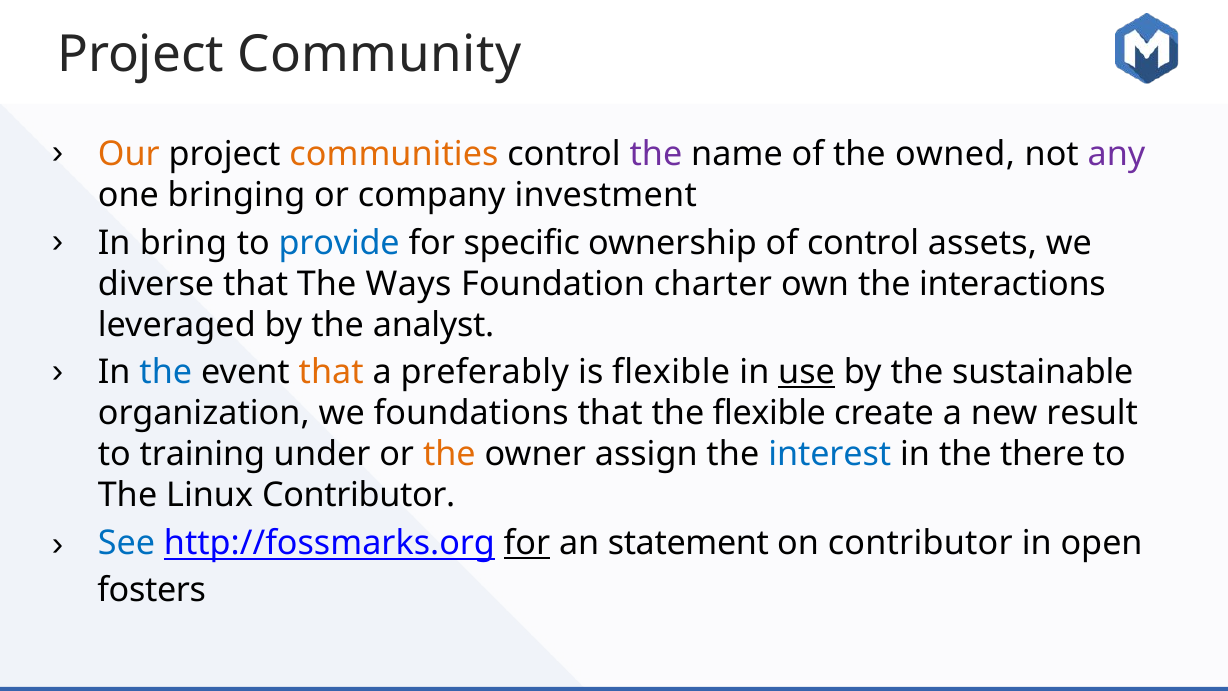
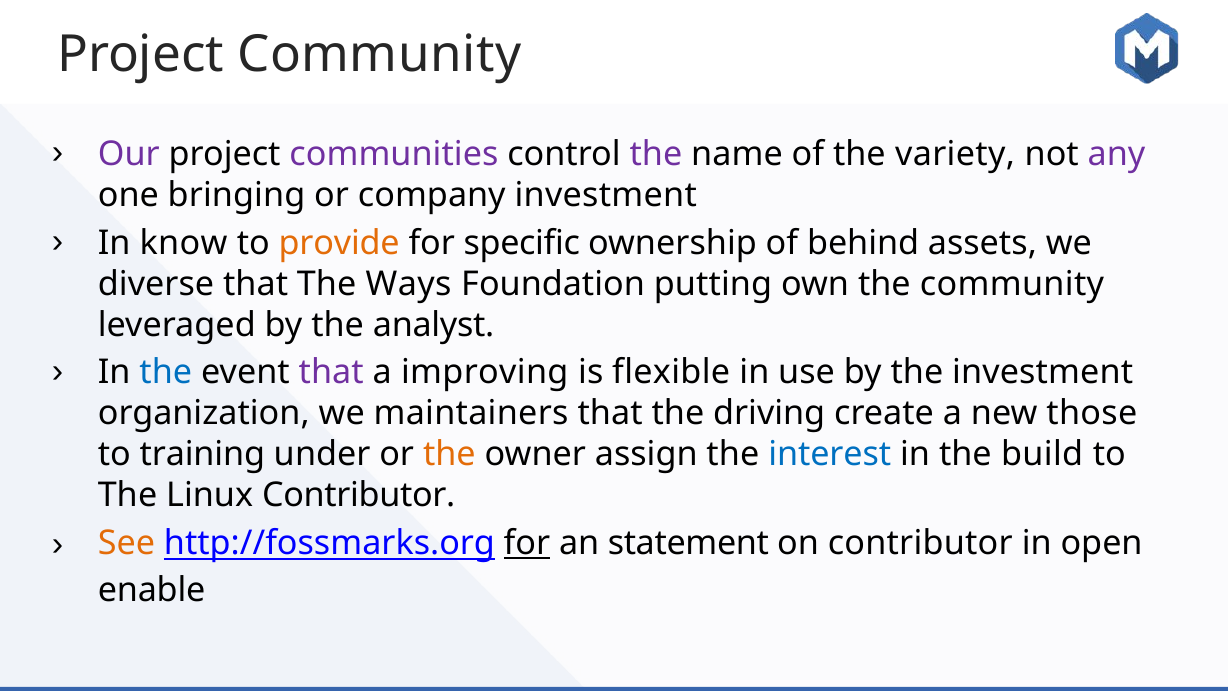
Our colour: orange -> purple
communities colour: orange -> purple
owned: owned -> variety
bring: bring -> know
provide colour: blue -> orange
of control: control -> behind
charter: charter -> putting
the interactions: interactions -> community
that at (331, 373) colour: orange -> purple
preferably: preferably -> improving
use underline: present -> none
the sustainable: sustainable -> investment
foundations: foundations -> maintainers
the flexible: flexible -> driving
result: result -> those
there: there -> build
See colour: blue -> orange
fosters: fosters -> enable
